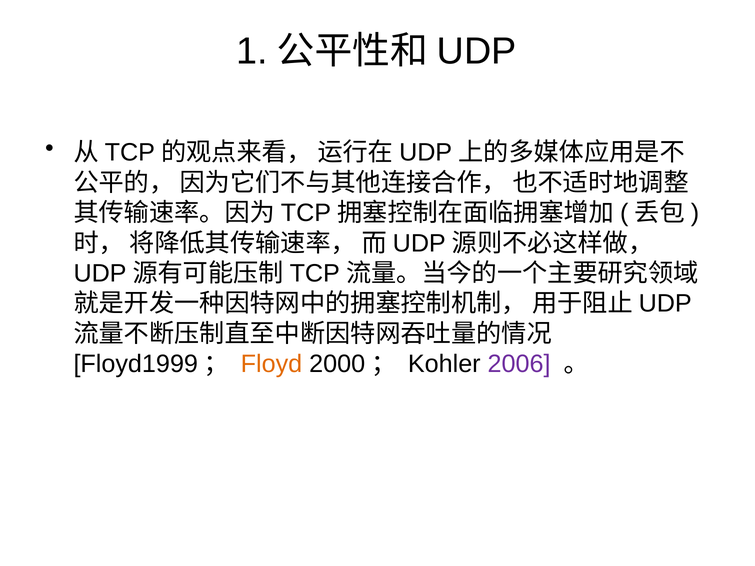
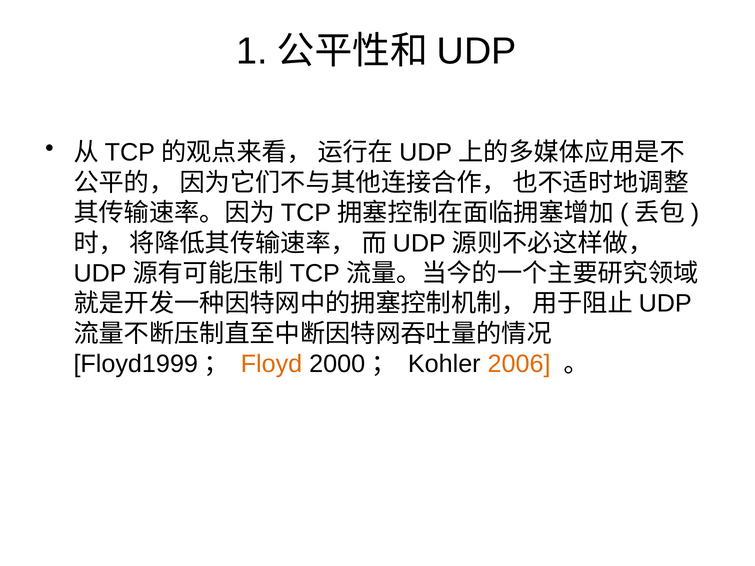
2006 colour: purple -> orange
